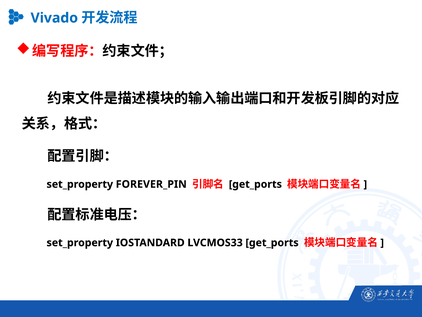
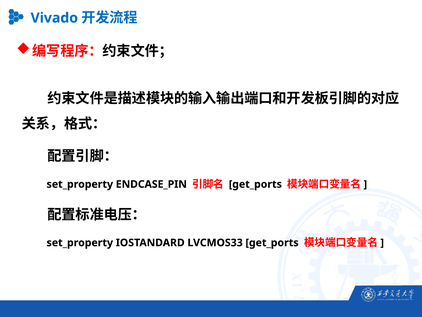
FOREVER_PIN: FOREVER_PIN -> ENDCASE_PIN
